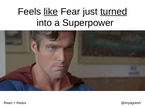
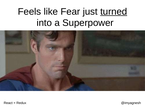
like underline: present -> none
